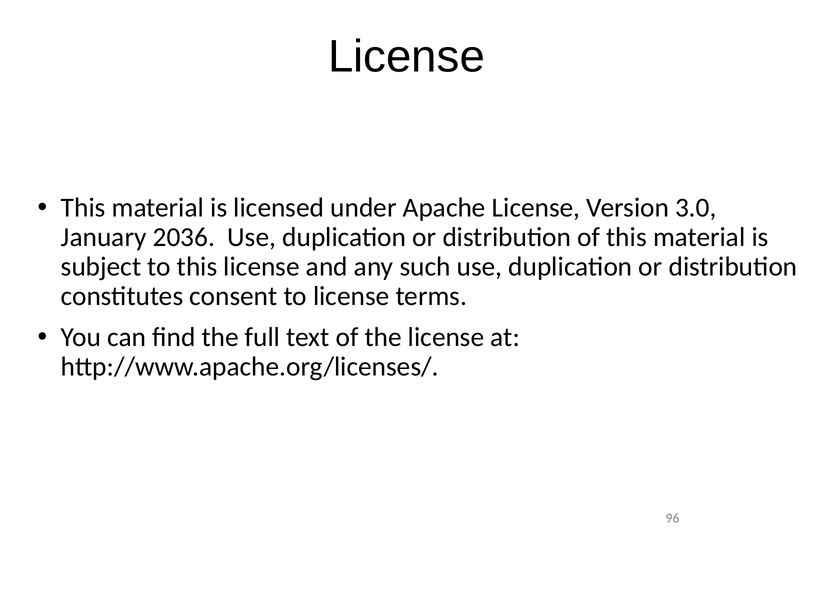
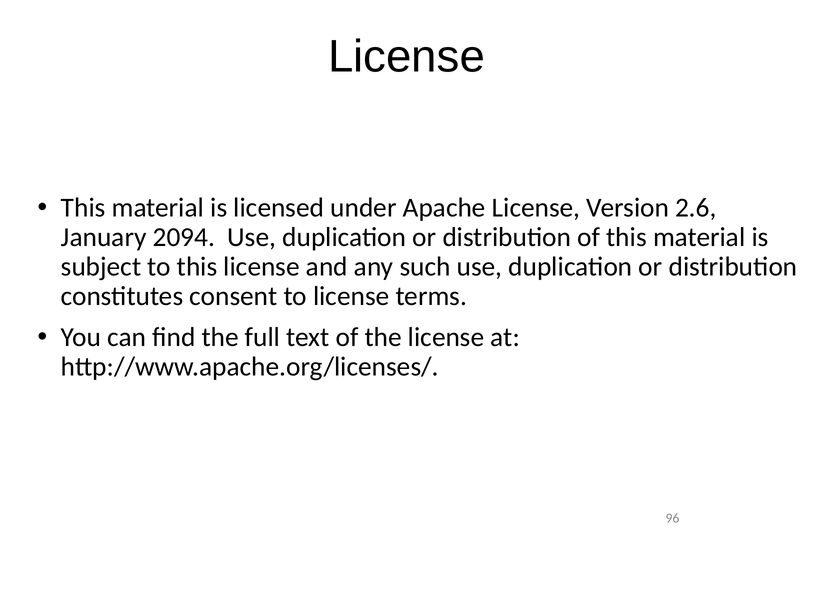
3.0: 3.0 -> 2.6
2036: 2036 -> 2094
